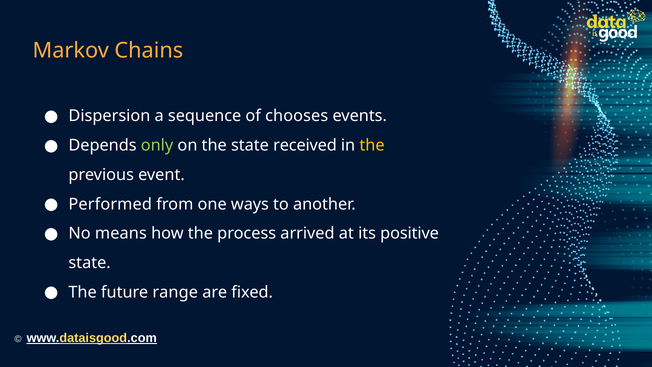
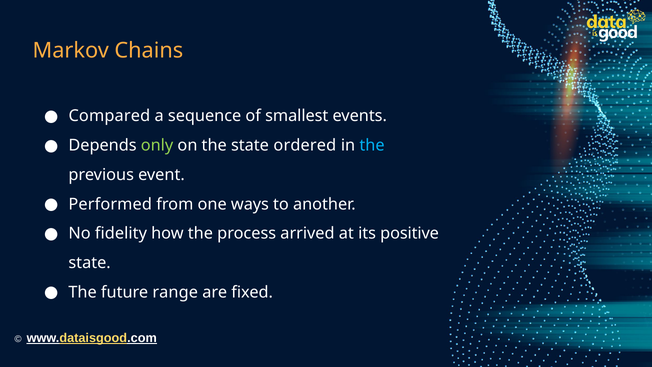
Dispersion: Dispersion -> Compared
chooses: chooses -> smallest
received: received -> ordered
the at (372, 145) colour: yellow -> light blue
means: means -> fidelity
